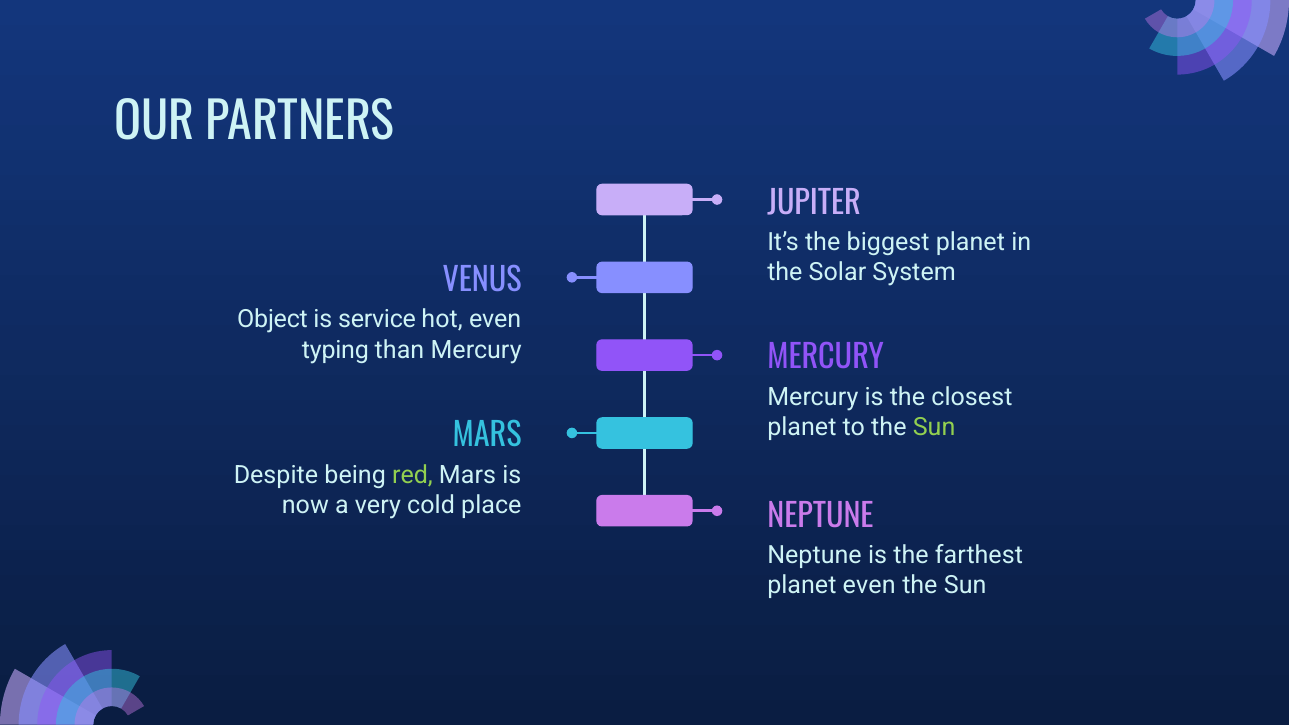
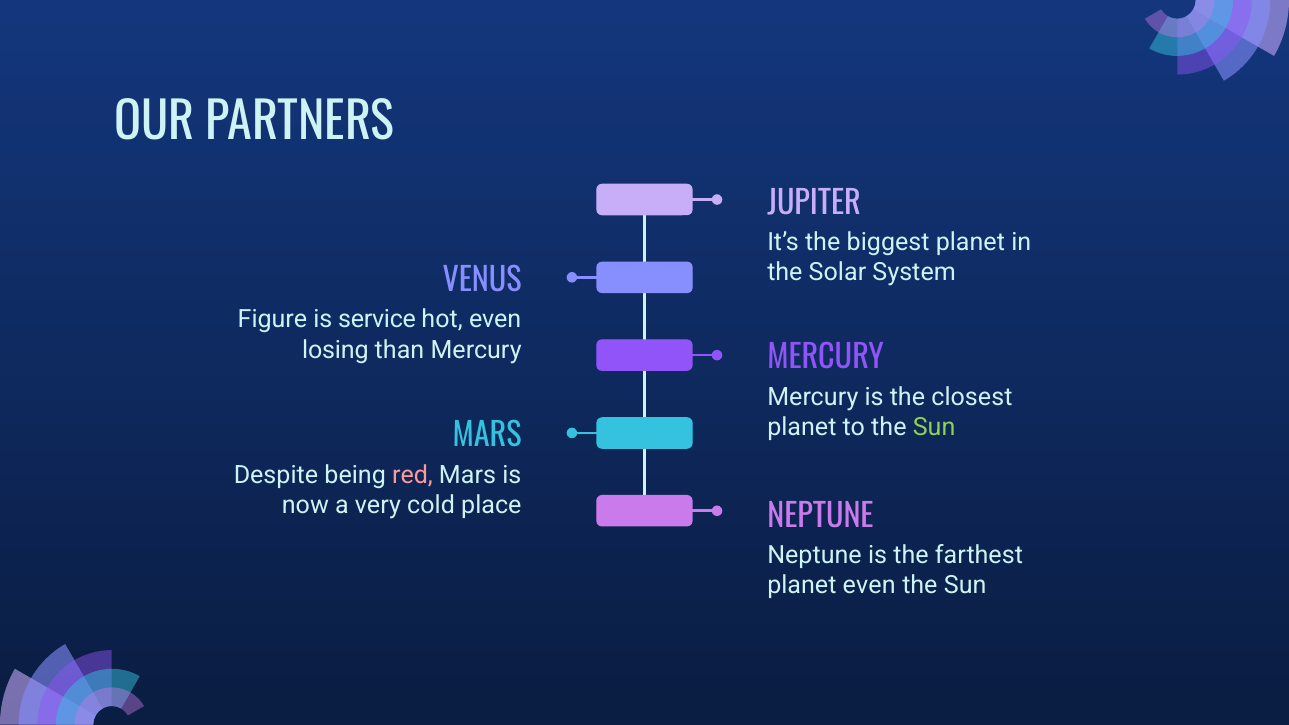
Object: Object -> Figure
typing: typing -> losing
red colour: light green -> pink
